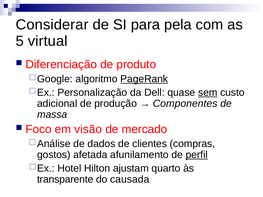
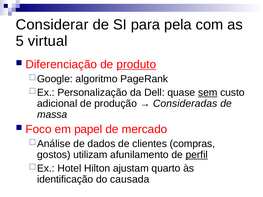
produto underline: none -> present
PageRank underline: present -> none
Componentes: Componentes -> Consideradas
visão: visão -> papel
afetada: afetada -> utilizam
transparente: transparente -> identificação
